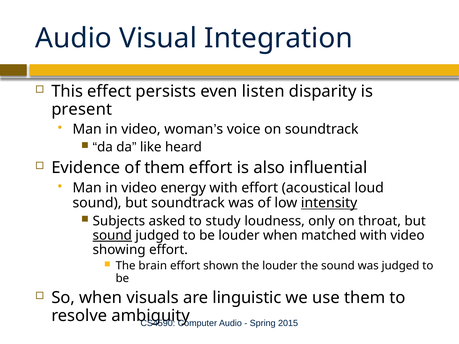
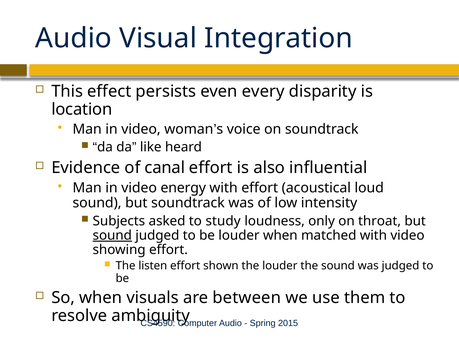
listen: listen -> every
present: present -> location
of them: them -> canal
intensity underline: present -> none
brain: brain -> listen
linguistic: linguistic -> between
